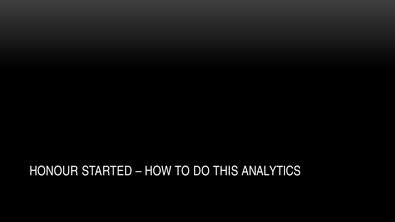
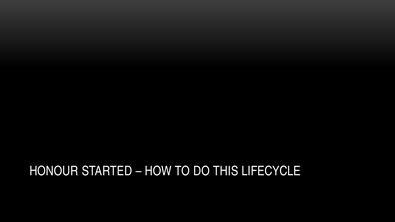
ANALYTICS: ANALYTICS -> LIFECYCLE
